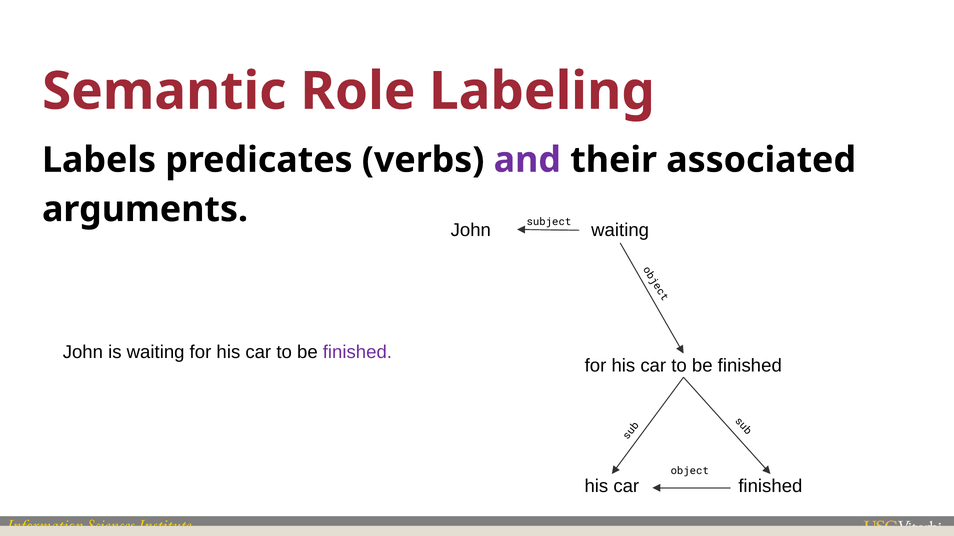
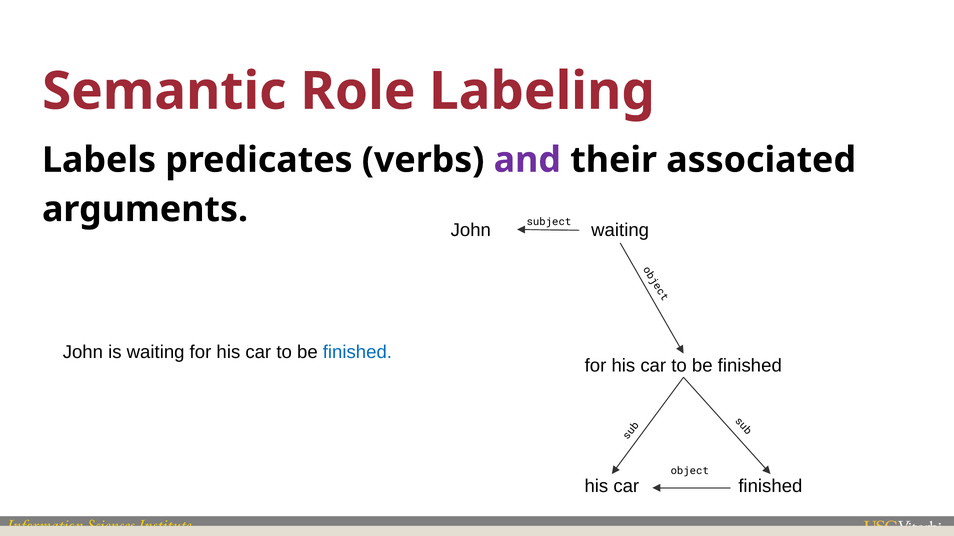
finished at (357, 352) colour: purple -> blue
